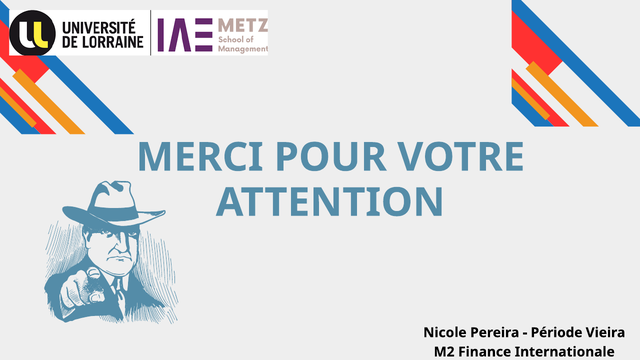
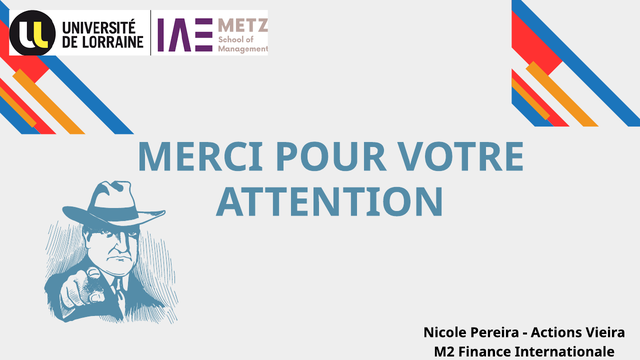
Période: Période -> Actions
